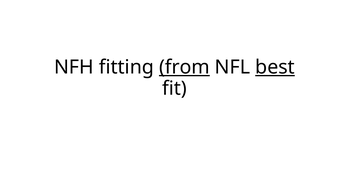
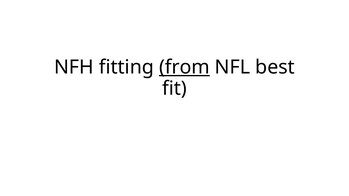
best underline: present -> none
